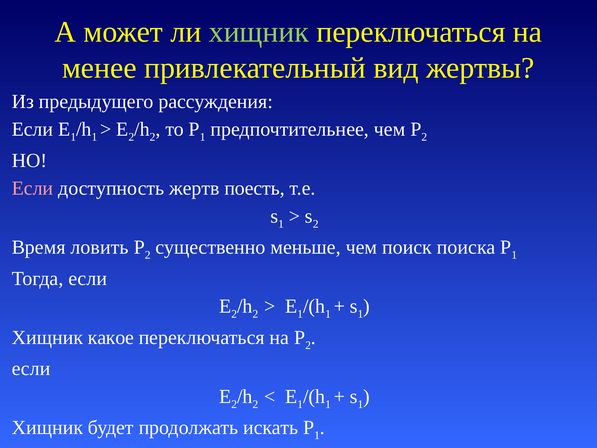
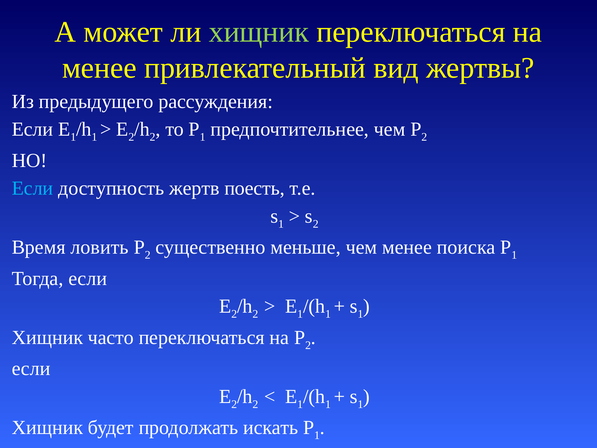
Если at (33, 188) colour: pink -> light blue
чем поиск: поиск -> менее
какое: какое -> часто
